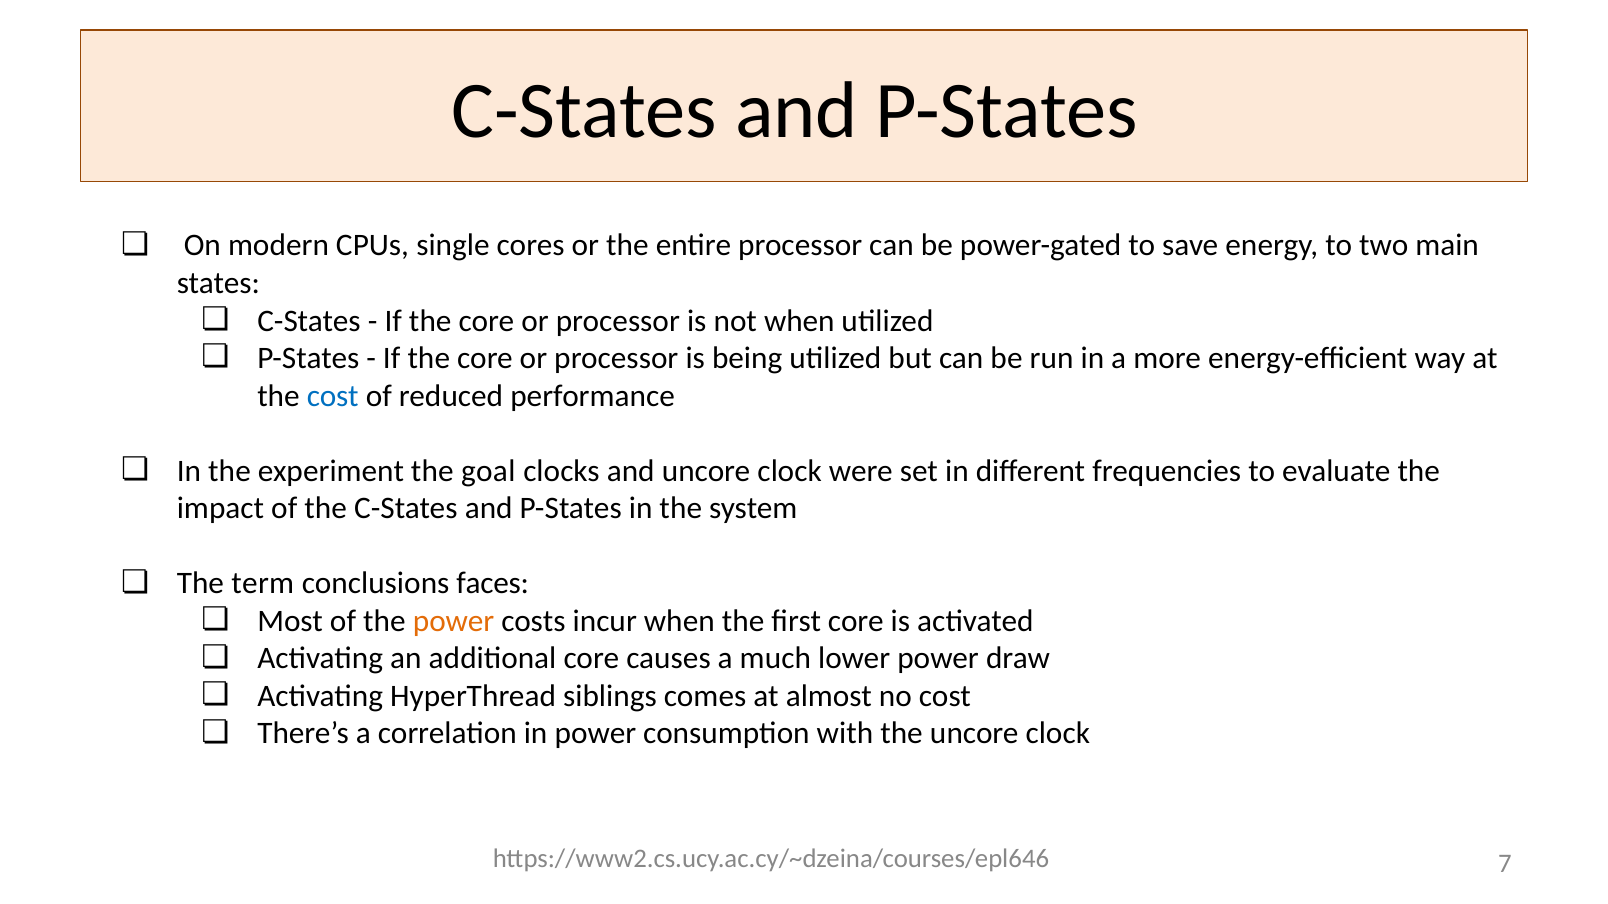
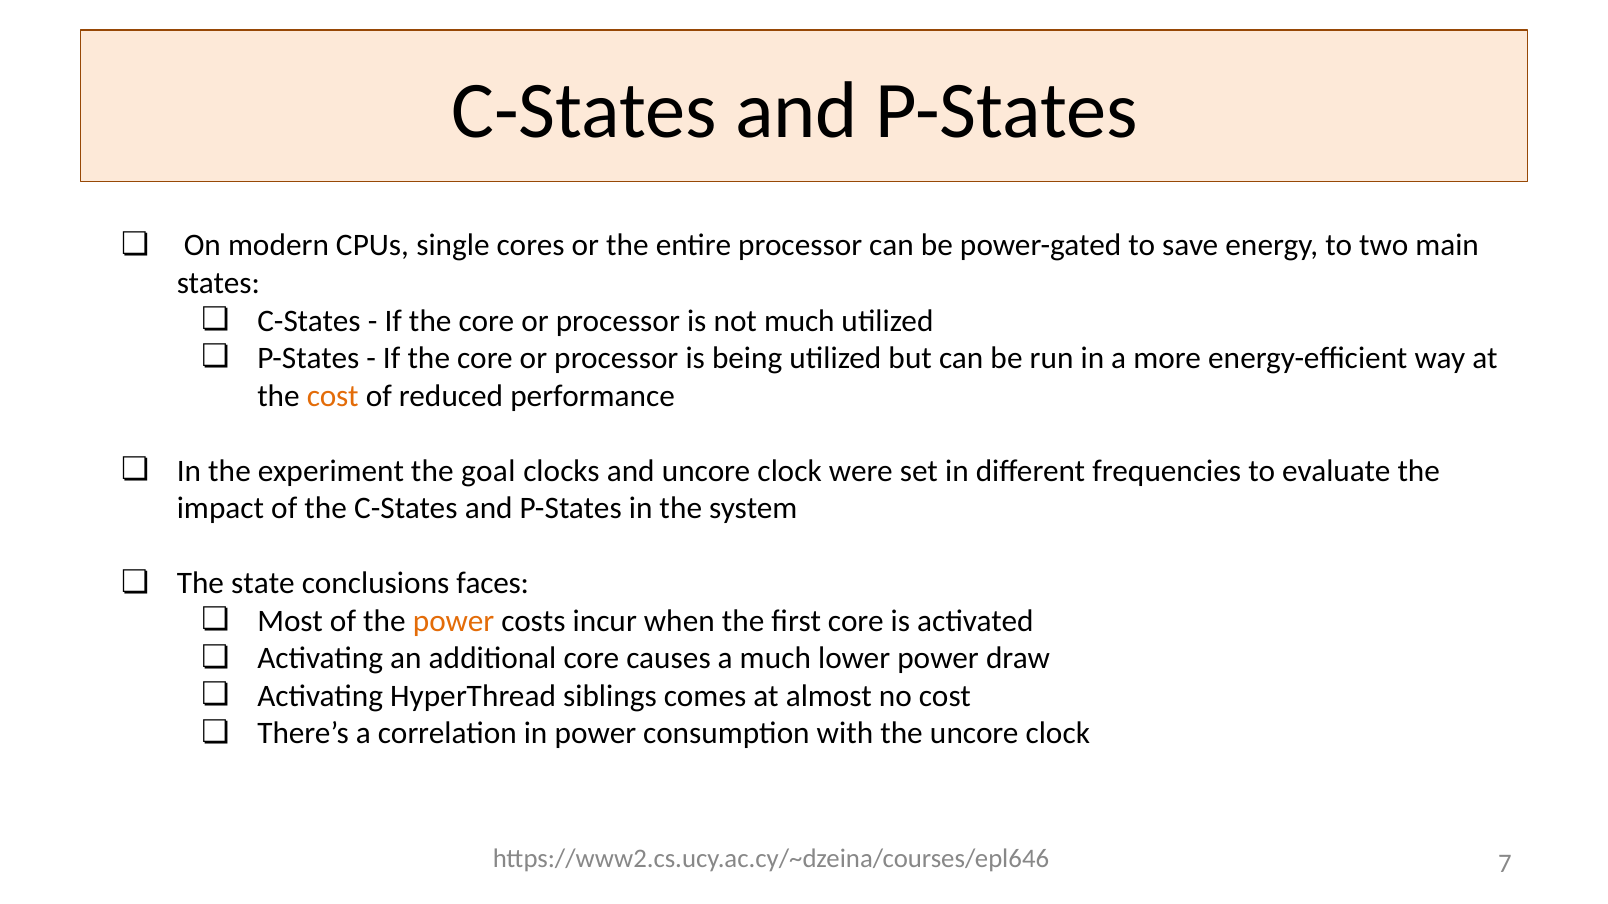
not when: when -> much
cost at (333, 396) colour: blue -> orange
term: term -> state
